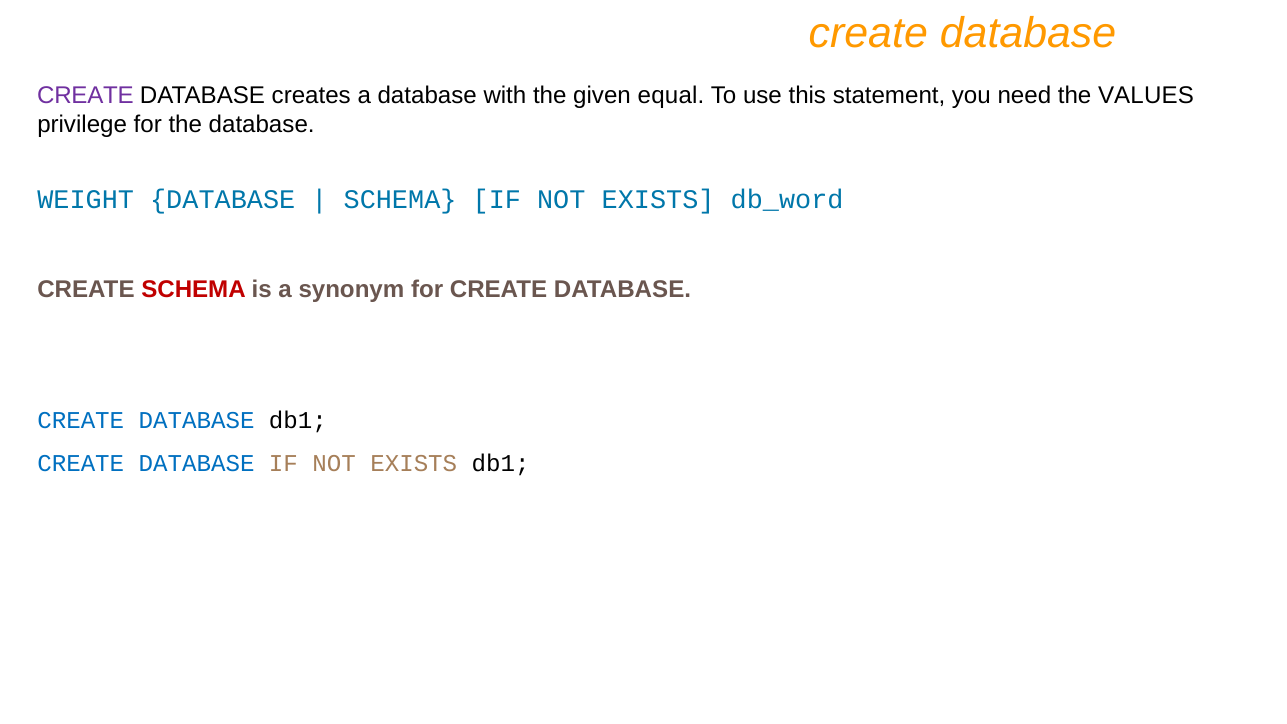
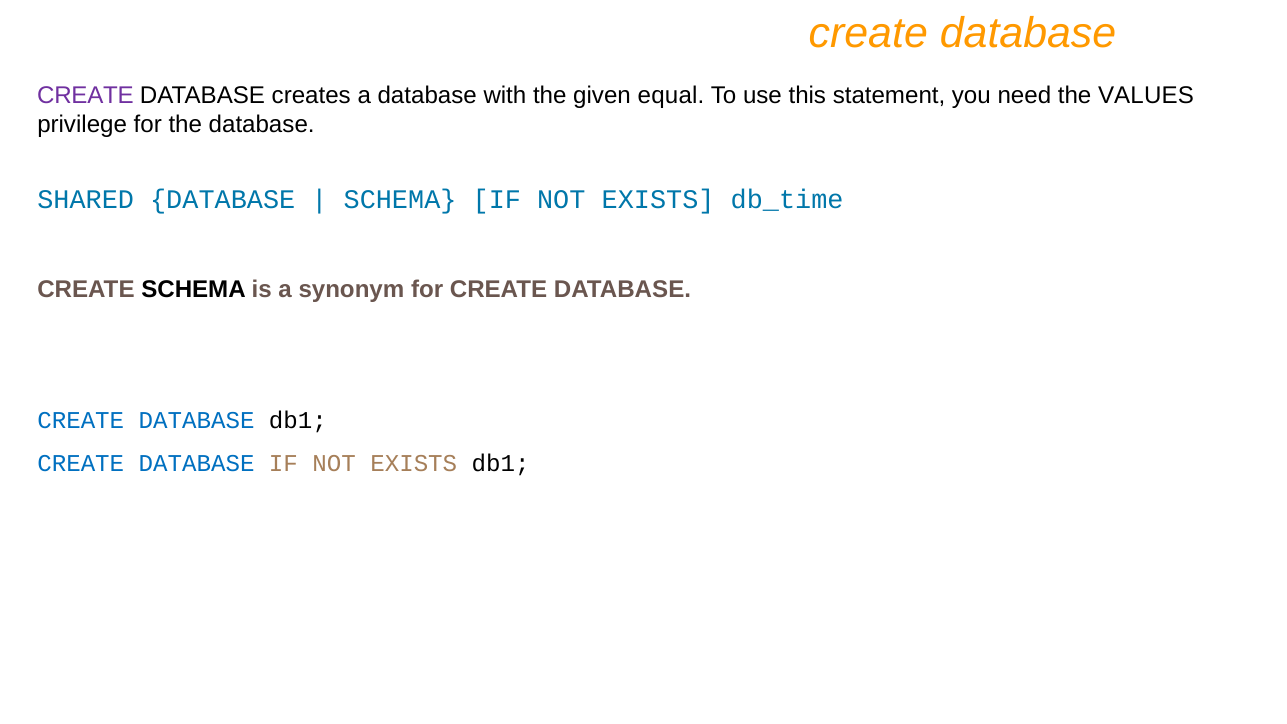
WEIGHT: WEIGHT -> SHARED
db_word: db_word -> db_time
SCHEMA at (194, 290) colour: red -> black
